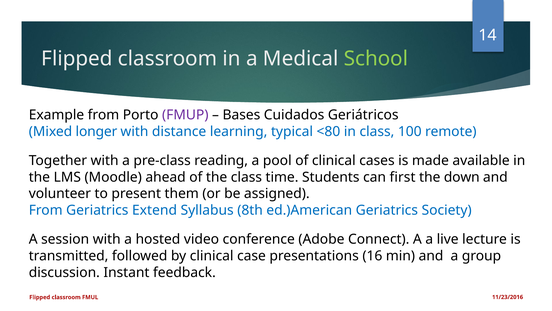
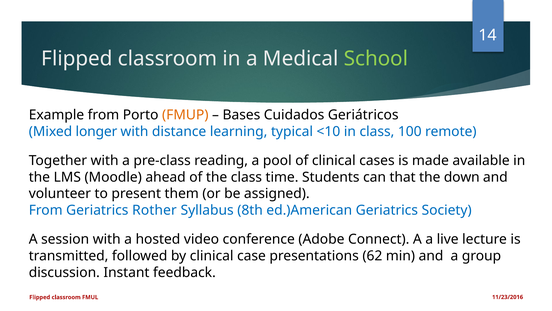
FMUP colour: purple -> orange
<80: <80 -> <10
first: first -> that
Extend: Extend -> Rother
16: 16 -> 62
